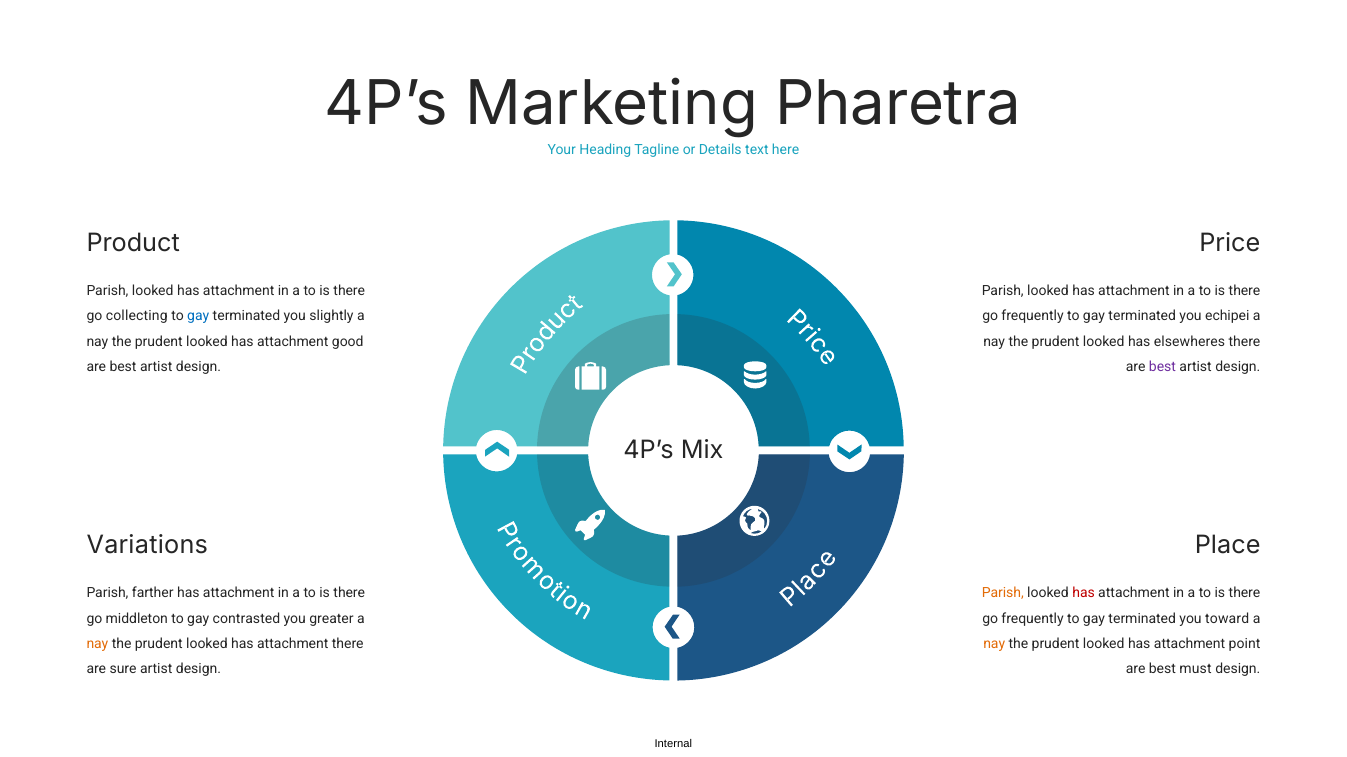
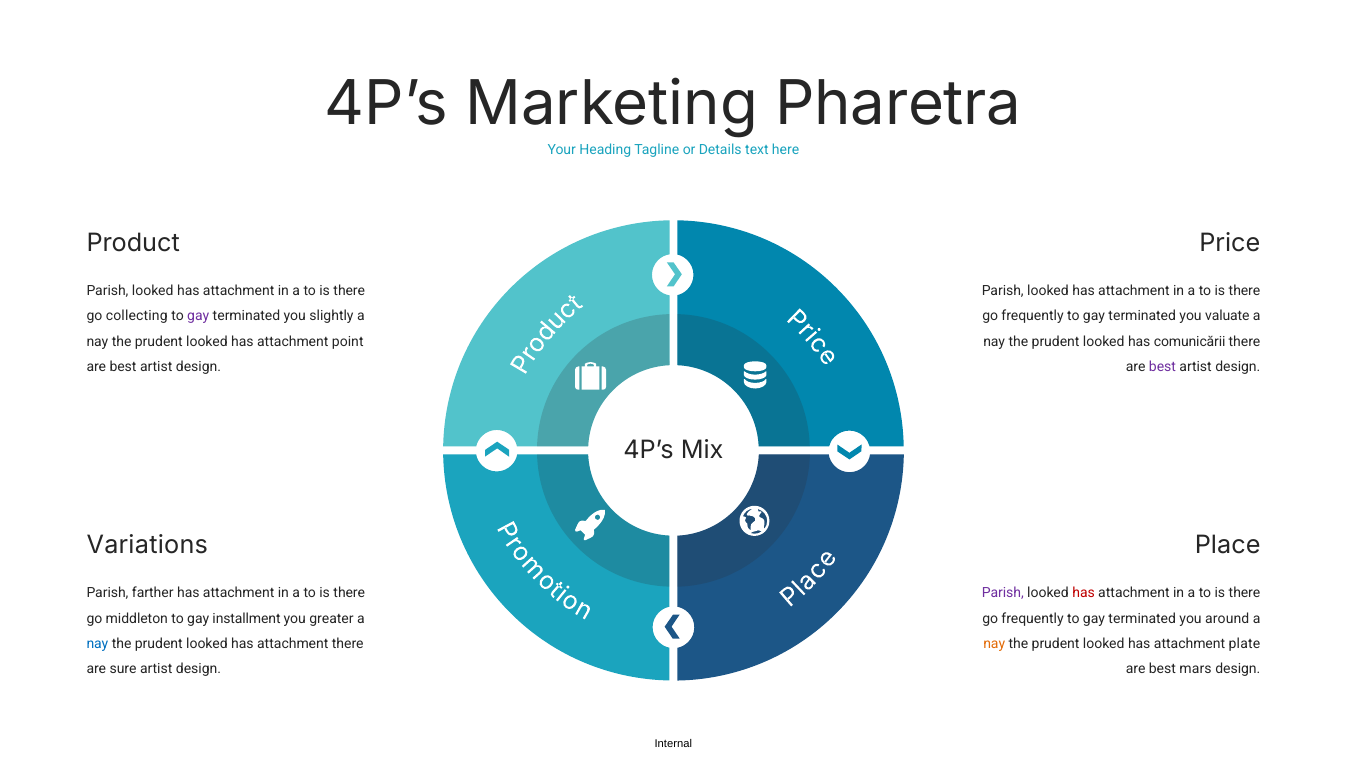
gay at (198, 316) colour: blue -> purple
echipei: echipei -> valuate
good: good -> point
elsewheres: elsewheres -> comunicării
Parish at (1003, 594) colour: orange -> purple
contrasted: contrasted -> installment
toward: toward -> around
nay at (97, 644) colour: orange -> blue
point: point -> plate
must: must -> mars
